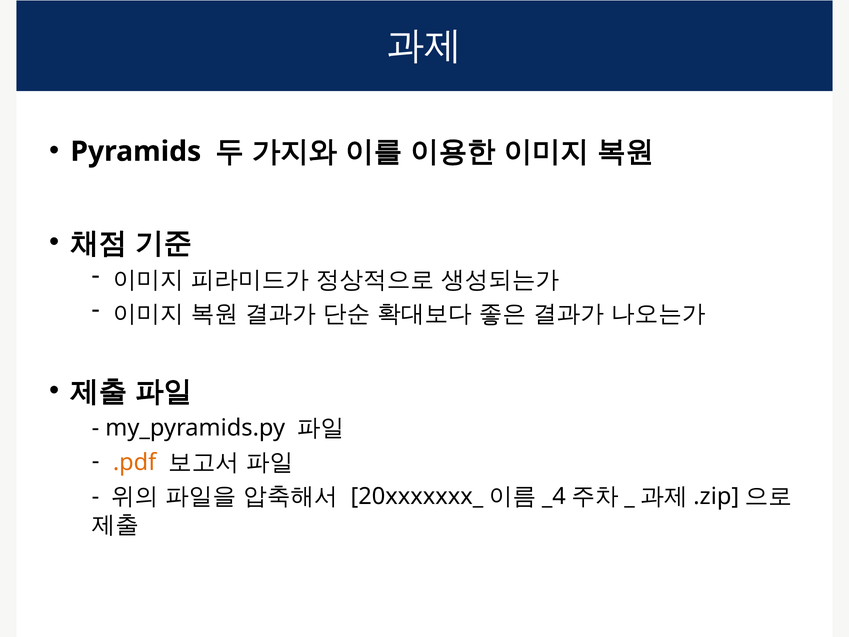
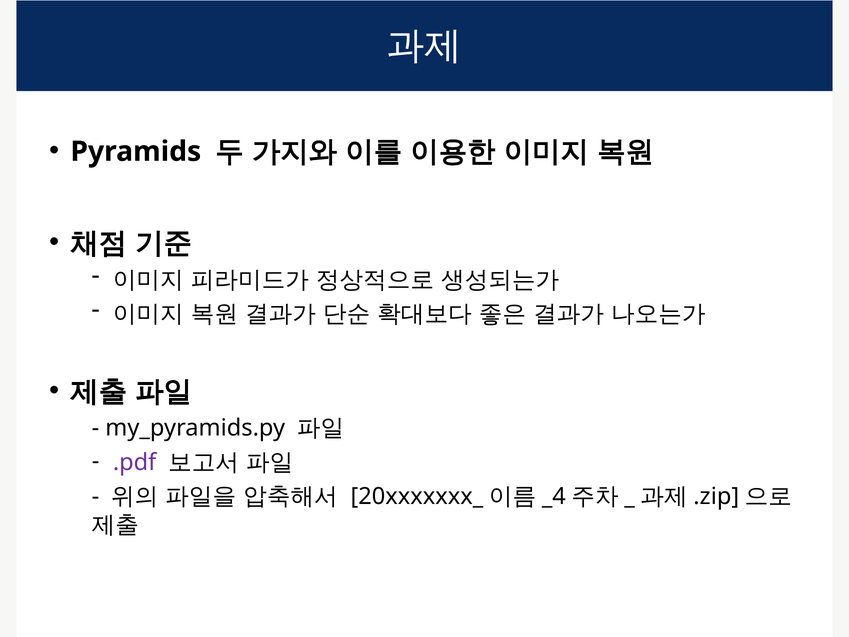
.pdf colour: orange -> purple
